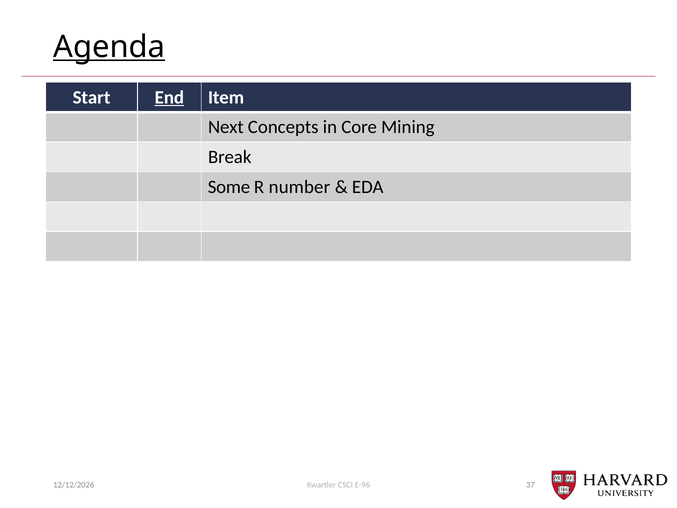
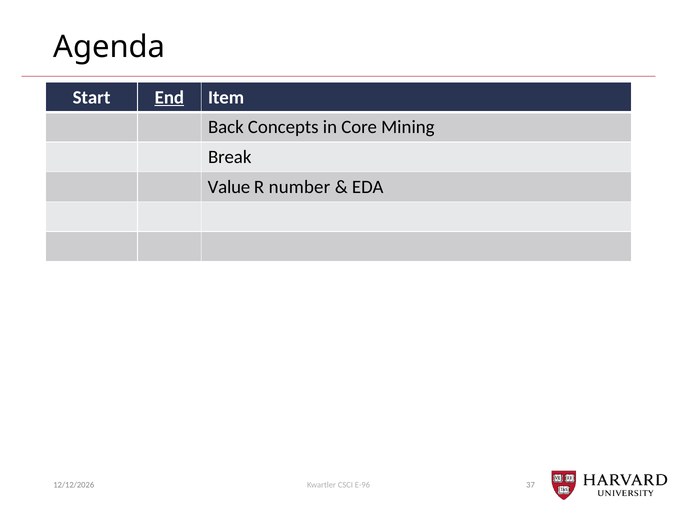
Agenda underline: present -> none
Next: Next -> Back
Some: Some -> Value
